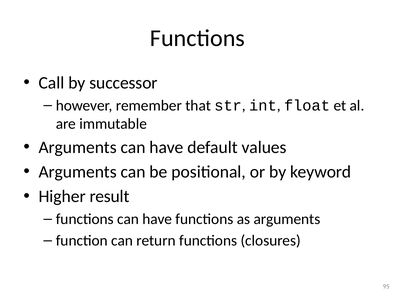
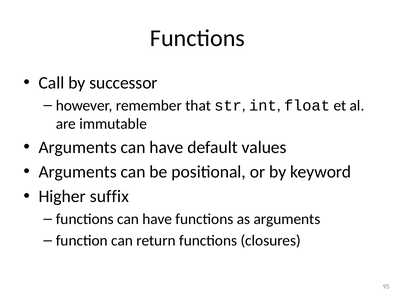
result: result -> suffix
